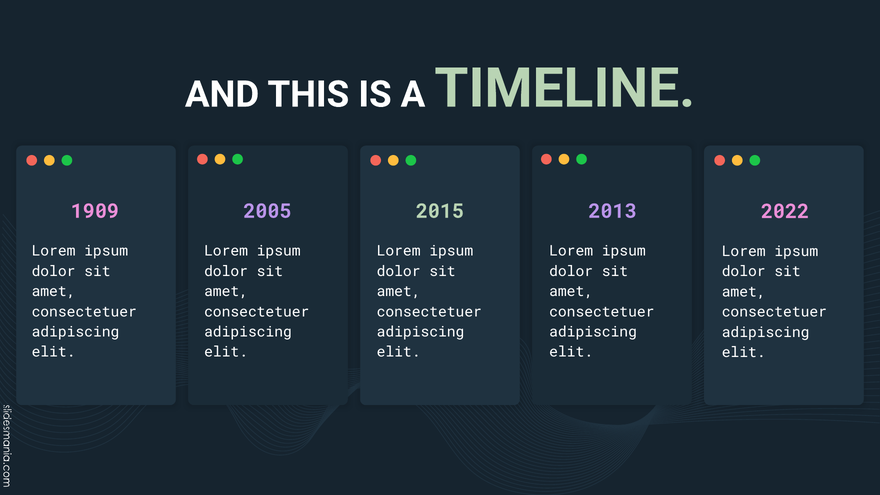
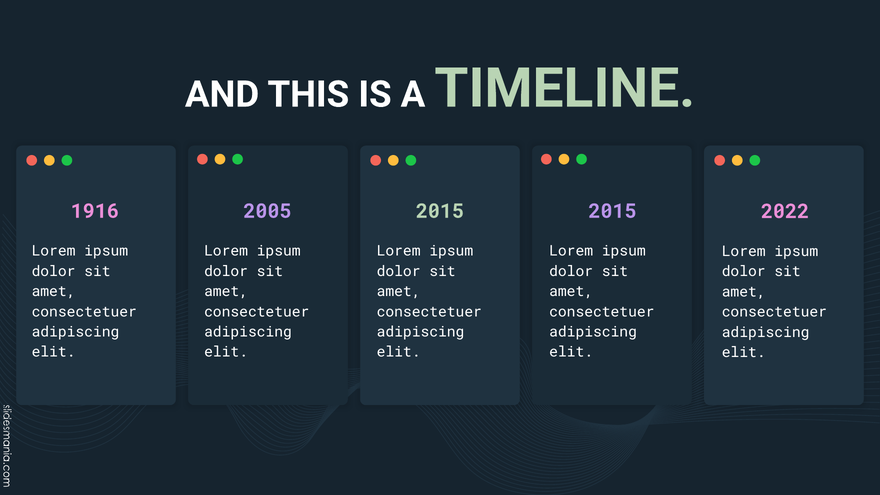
1909: 1909 -> 1916
2013 at (613, 211): 2013 -> 2015
